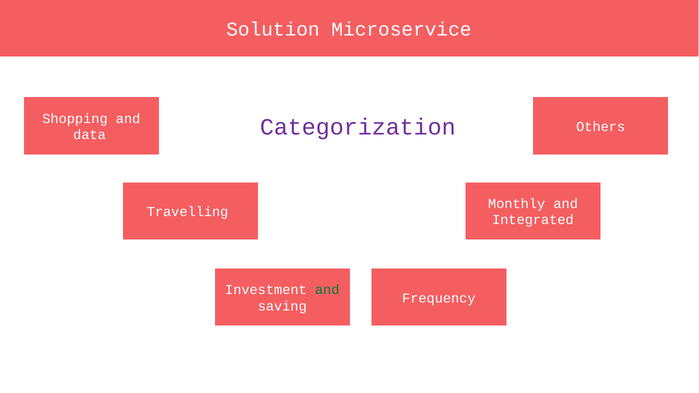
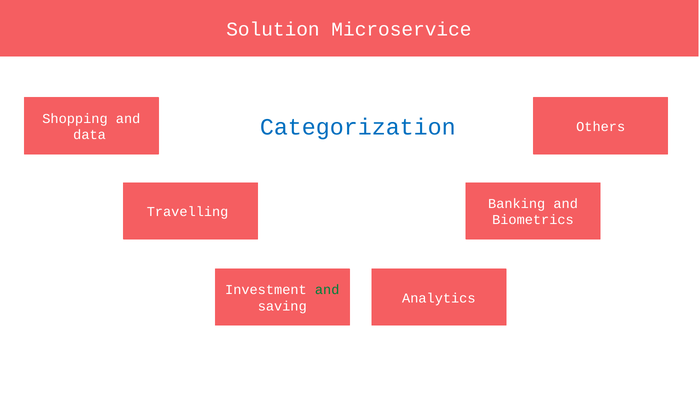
Categorization colour: purple -> blue
Monthly: Monthly -> Banking
Integrated: Integrated -> Biometrics
Frequency: Frequency -> Analytics
